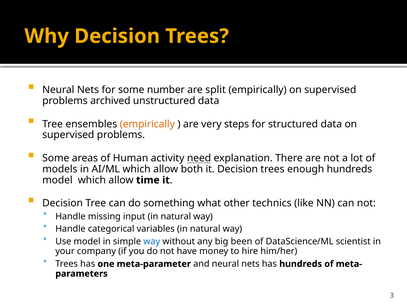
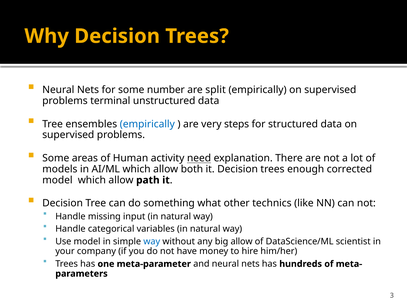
archived: archived -> terminal
empirically at (147, 124) colour: orange -> blue
enough hundreds: hundreds -> corrected
time: time -> path
big been: been -> allow
